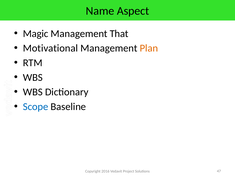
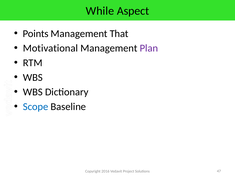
Name: Name -> While
Magic: Magic -> Points
Plan colour: orange -> purple
